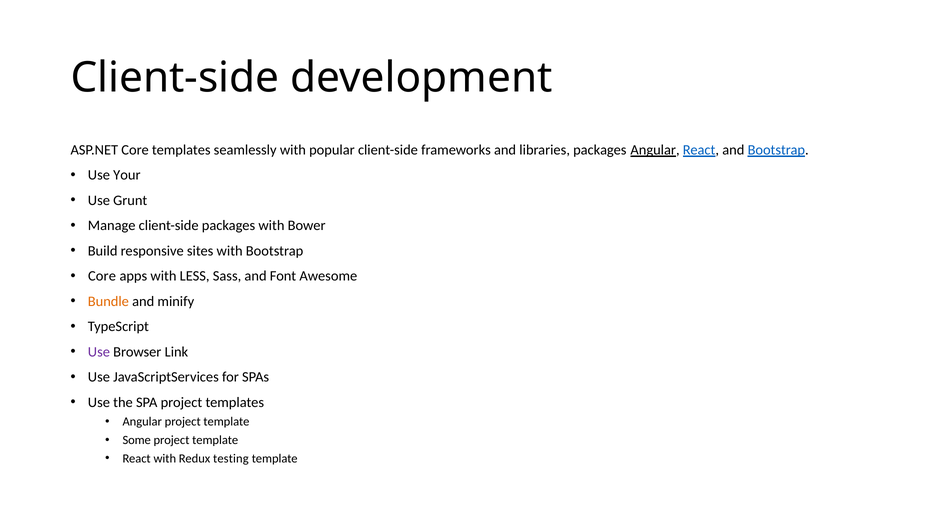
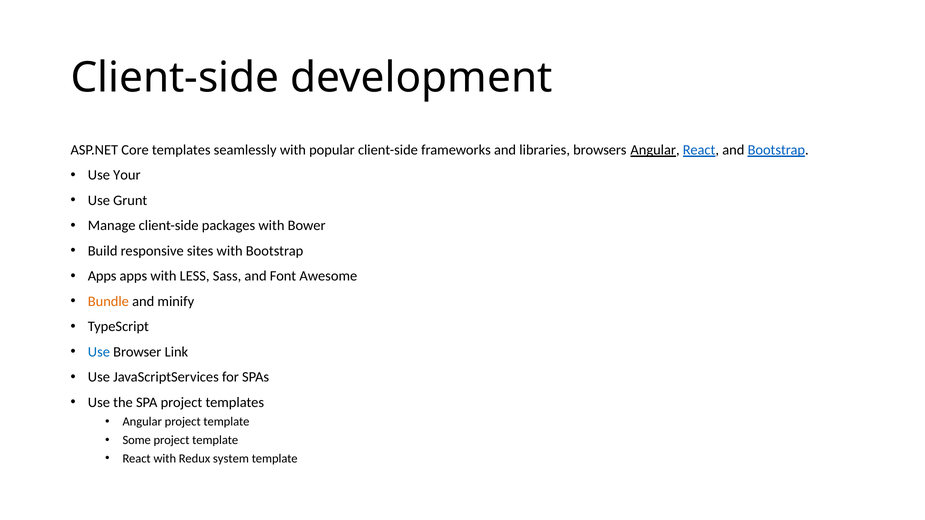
libraries packages: packages -> browsers
Core at (102, 276): Core -> Apps
Use at (99, 352) colour: purple -> blue
testing: testing -> system
